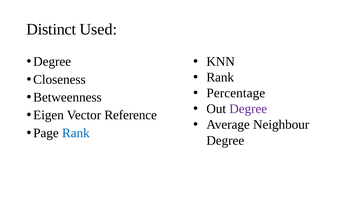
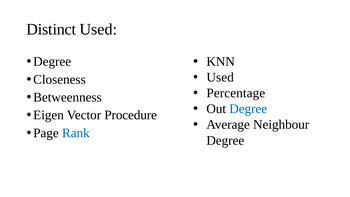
Rank at (220, 77): Rank -> Used
Degree at (248, 109) colour: purple -> blue
Reference: Reference -> Procedure
